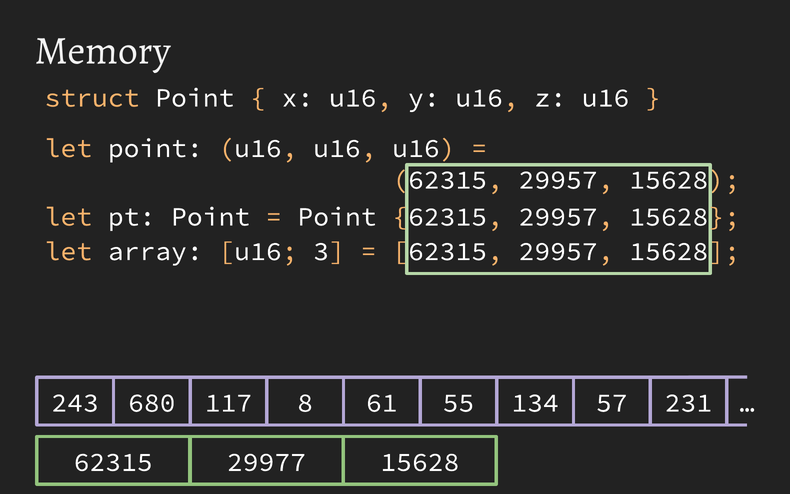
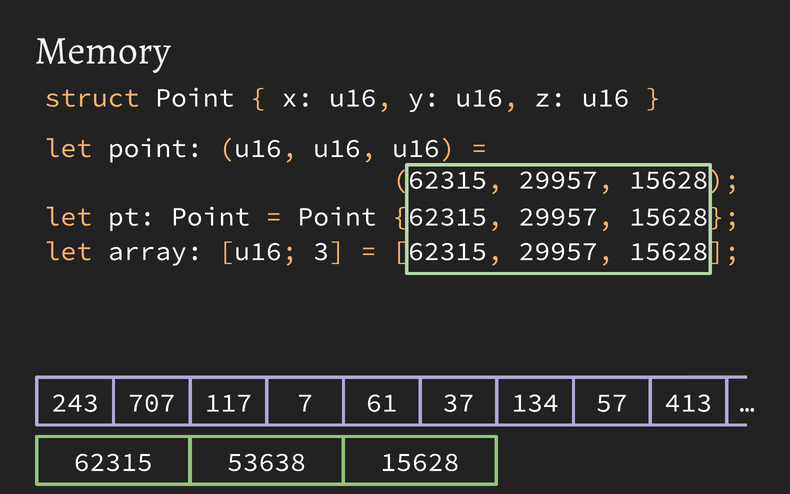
680: 680 -> 707
8: 8 -> 7
55: 55 -> 37
231: 231 -> 413
29977: 29977 -> 53638
